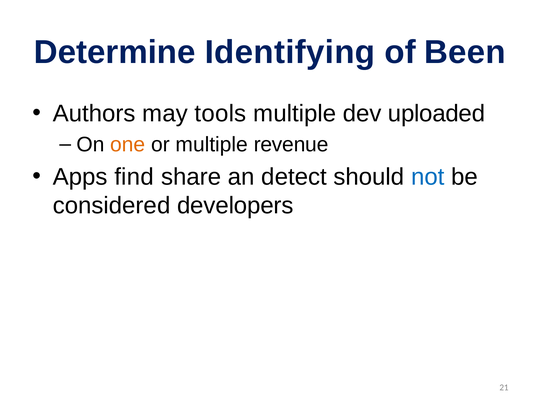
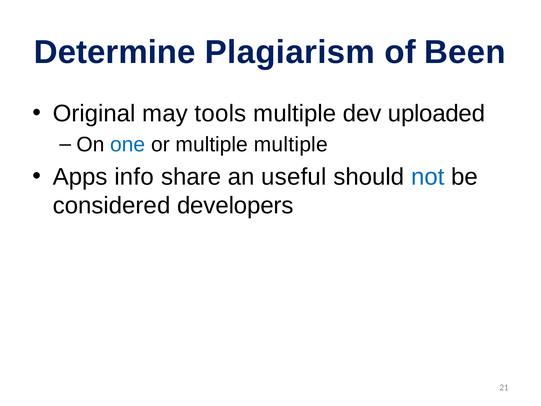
Identifying: Identifying -> Plagiarism
Authors: Authors -> Original
one colour: orange -> blue
multiple revenue: revenue -> multiple
find: find -> info
detect: detect -> useful
